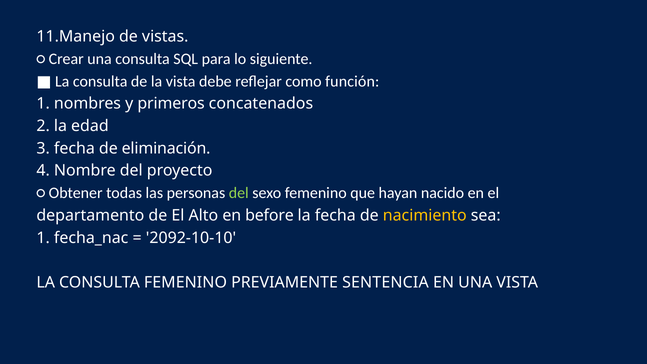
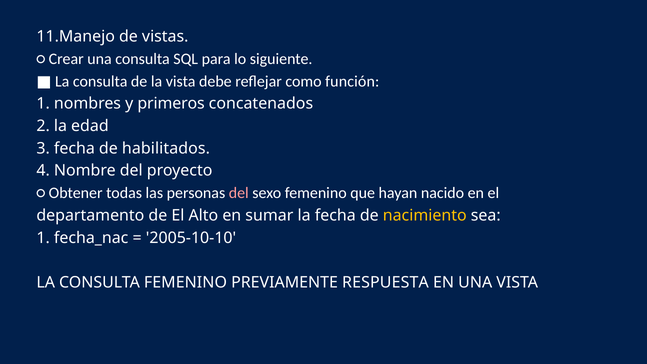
eliminación: eliminación -> habilitados
del at (239, 193) colour: light green -> pink
before: before -> sumar
2092-10-10: 2092-10-10 -> 2005-10-10
SENTENCIA: SENTENCIA -> RESPUESTA
